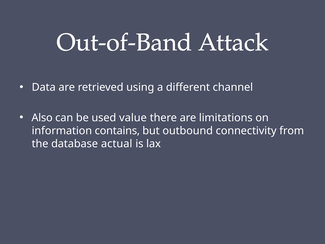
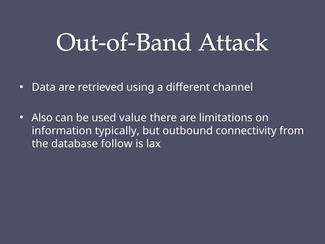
contains: contains -> typically
actual: actual -> follow
